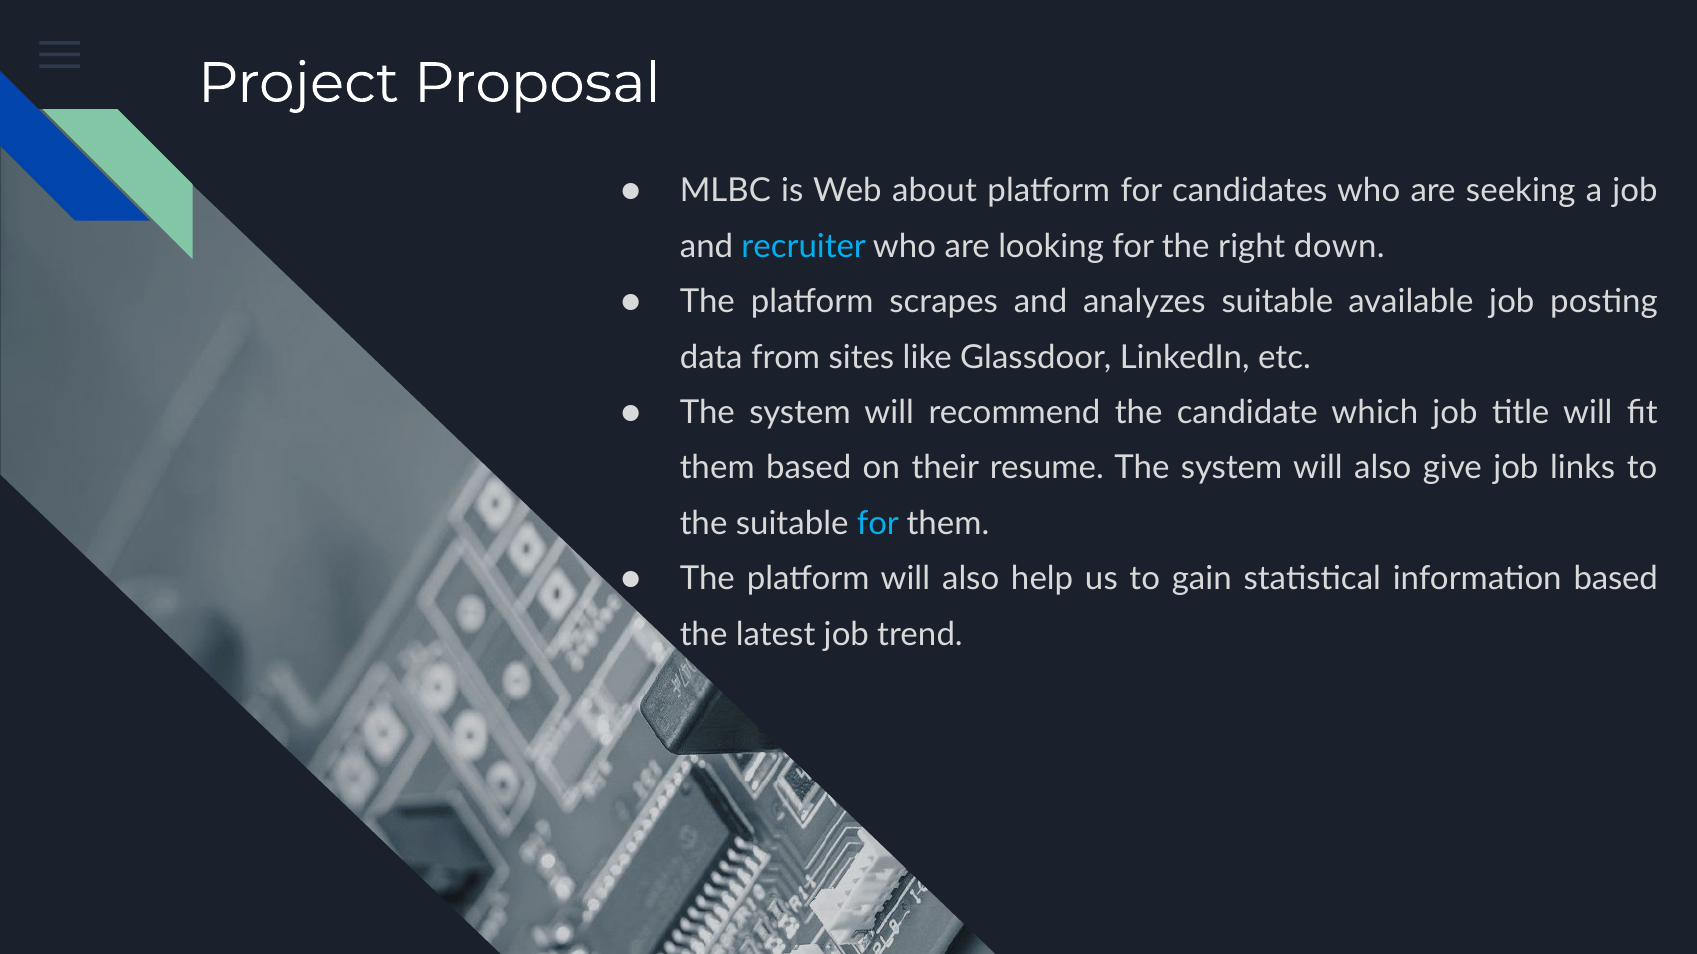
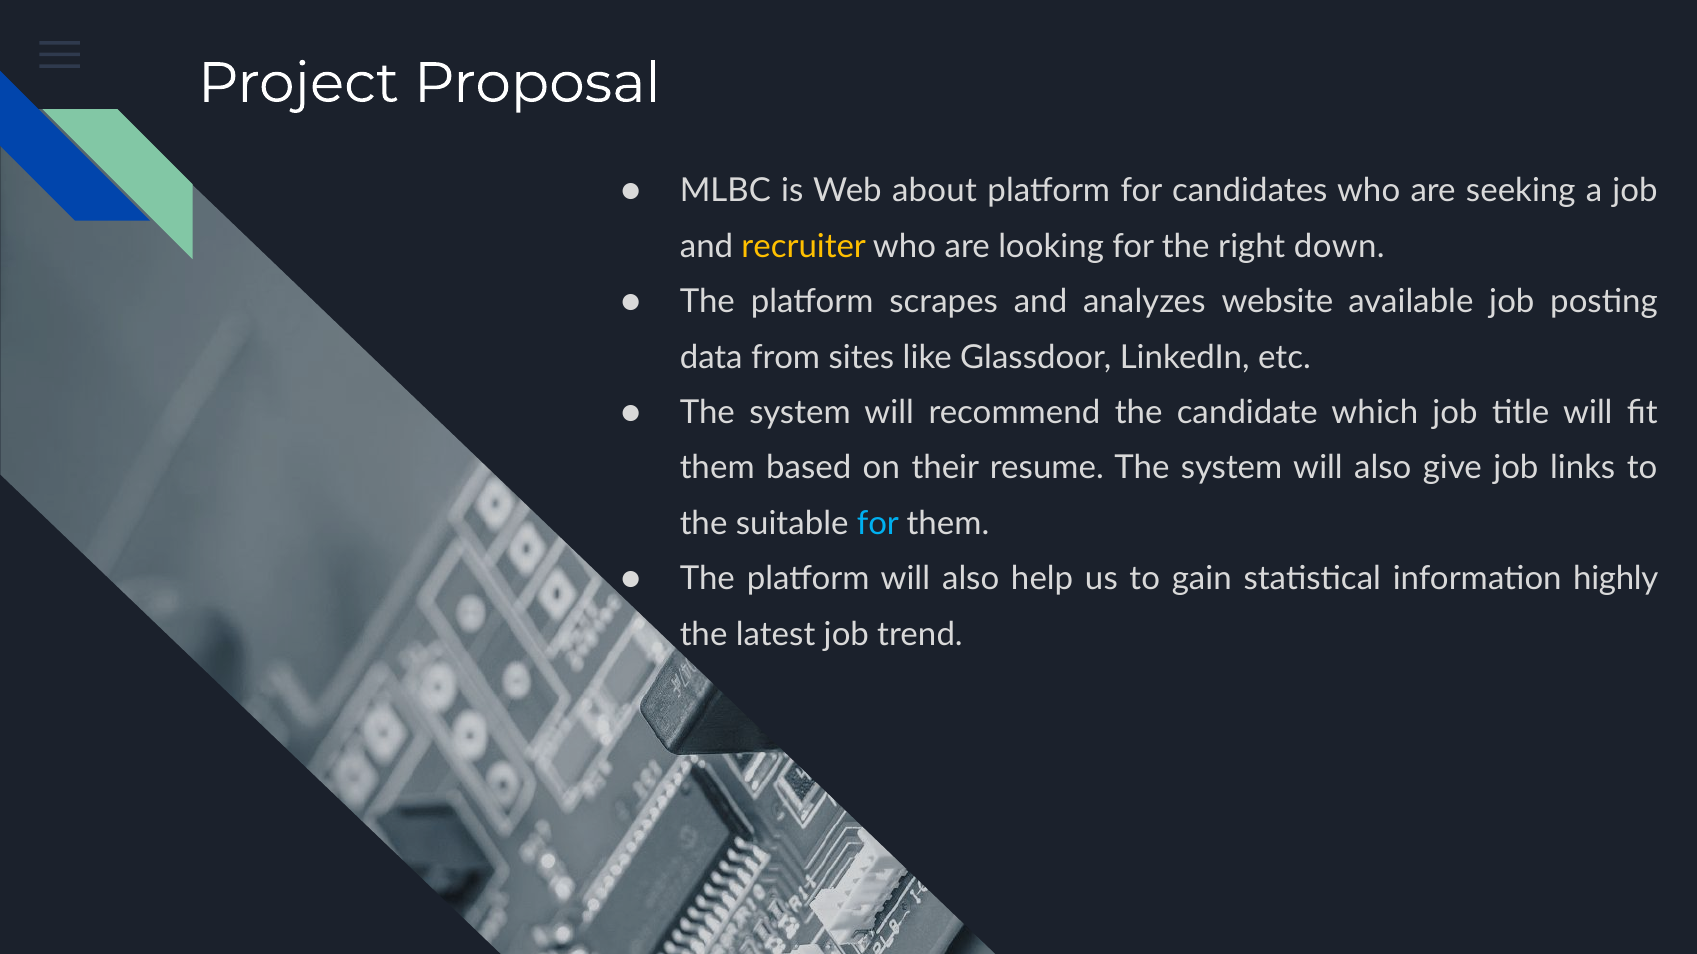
recruiter colour: light blue -> yellow
analyzes suitable: suitable -> website
information based: based -> highly
